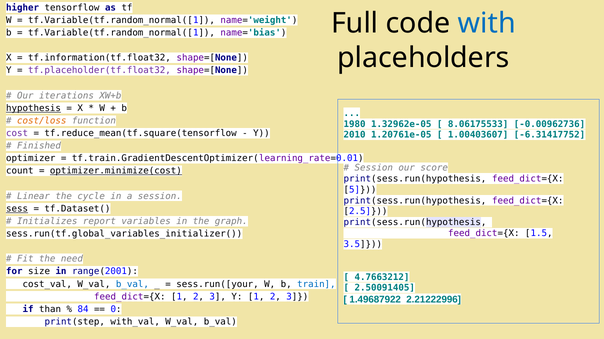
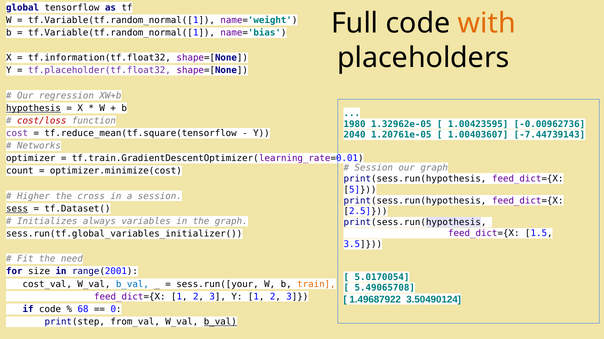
higher: higher -> global
with colour: blue -> orange
iterations: iterations -> regression
cost/loss colour: orange -> red
8.06175533: 8.06175533 -> 1.00423595
2010: 2010 -> 2040
-6.31417752: -6.31417752 -> -7.44739143
Finished: Finished -> Networks
our score: score -> graph
optimizer.minimize(cost underline: present -> none
Linear: Linear -> Higher
cycle: cycle -> cross
report: report -> always
4.7663212: 4.7663212 -> 5.0170054
train colour: blue -> orange
2.50091405: 2.50091405 -> 5.49065708
2.21222996: 2.21222996 -> 3.50490124
if than: than -> code
84: 84 -> 68
with_val: with_val -> from_val
b_val at (220, 322) underline: none -> present
